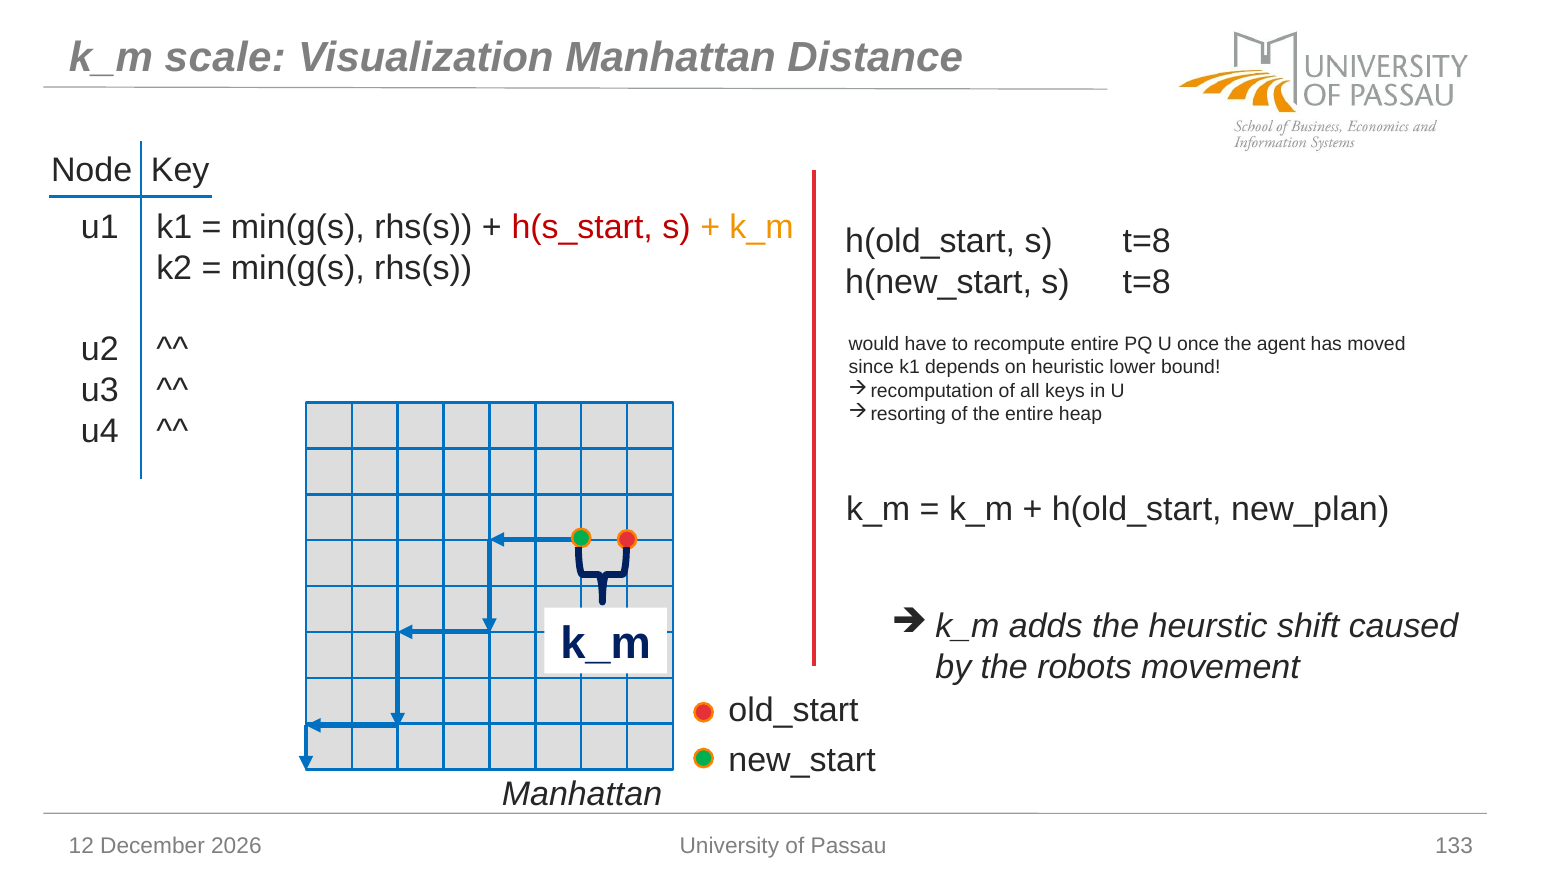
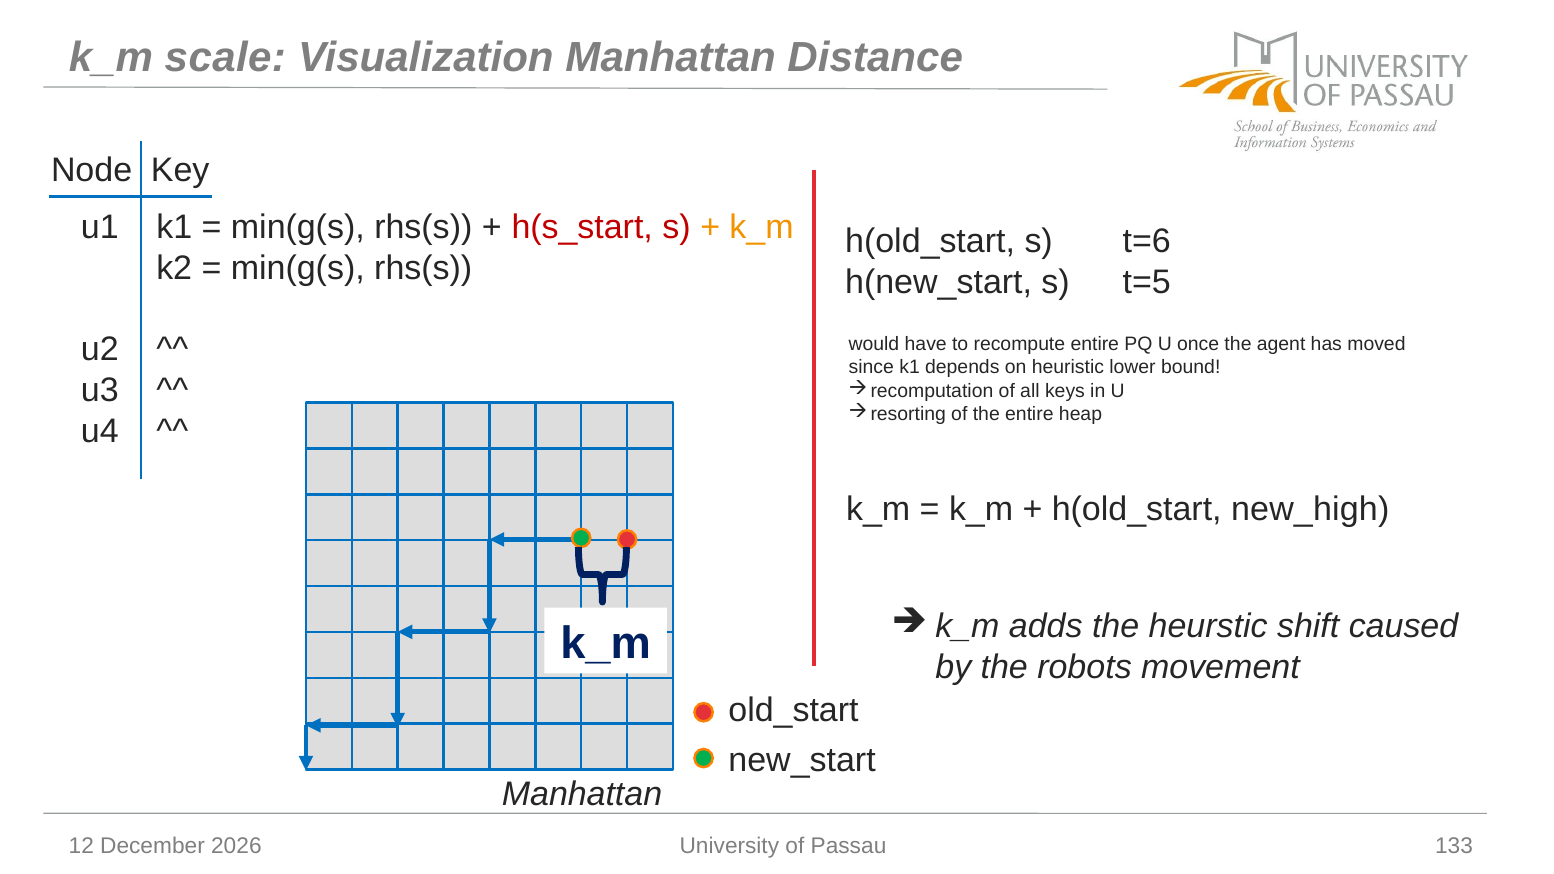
h(old_start s t=8: t=8 -> t=6
h(new_start s t=8: t=8 -> t=5
new_plan: new_plan -> new_high
